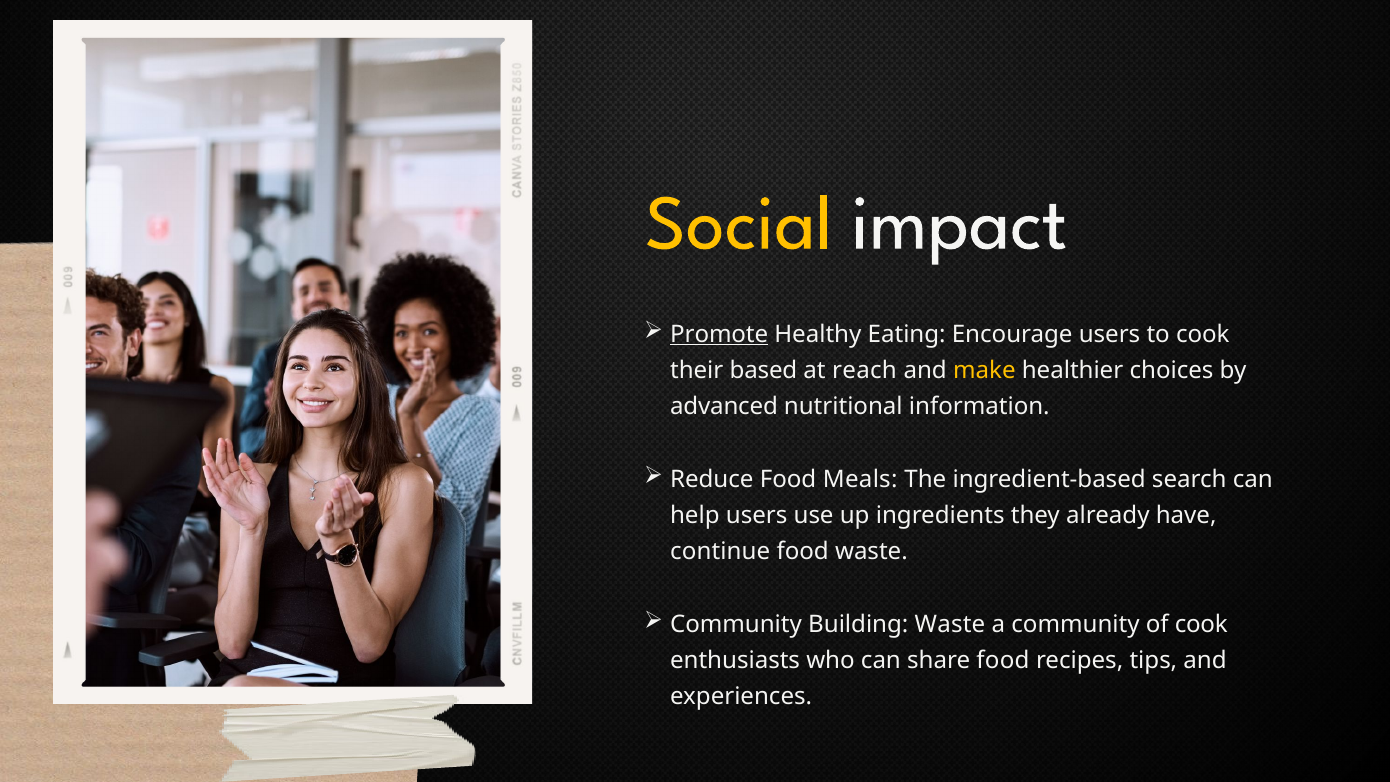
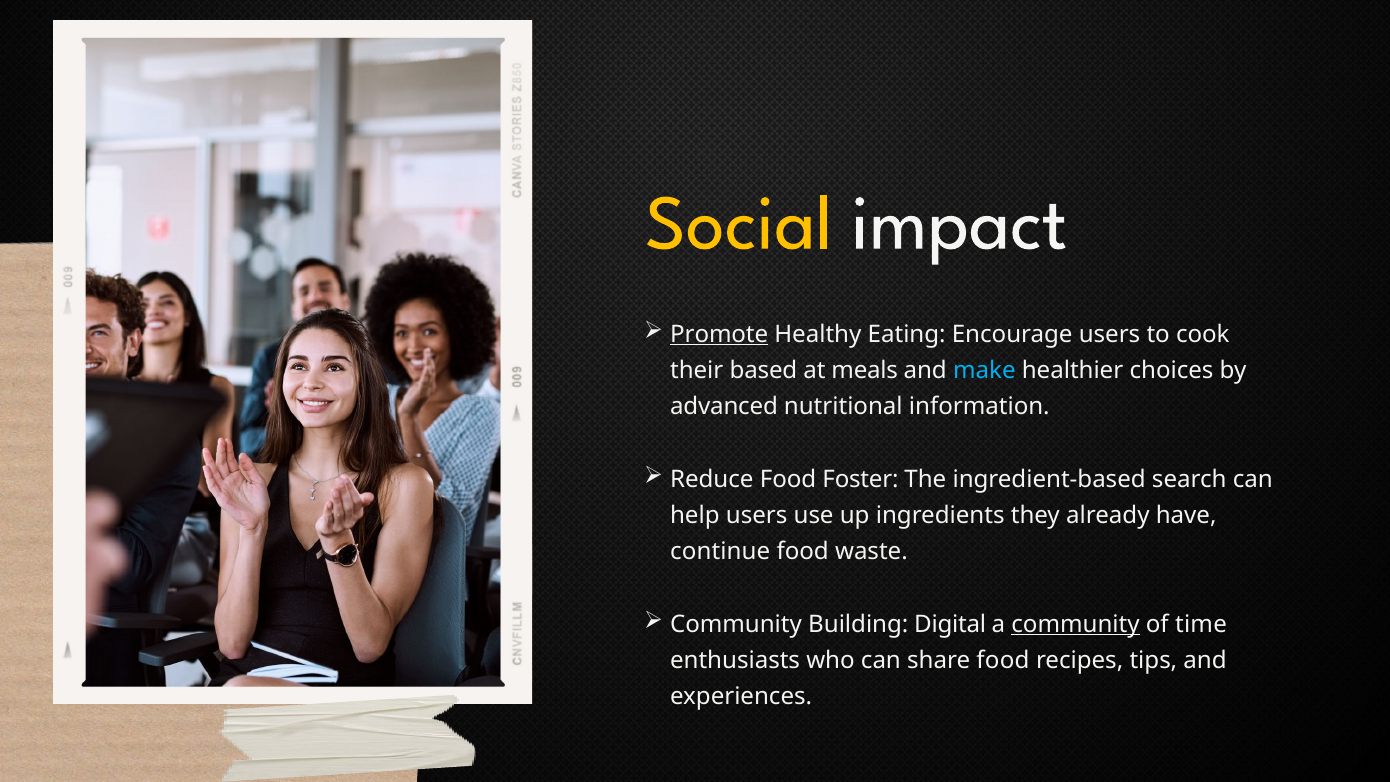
reach: reach -> meals
make colour: yellow -> light blue
Meals: Meals -> Foster
Building Waste: Waste -> Digital
community at (1076, 624) underline: none -> present
of cook: cook -> time
